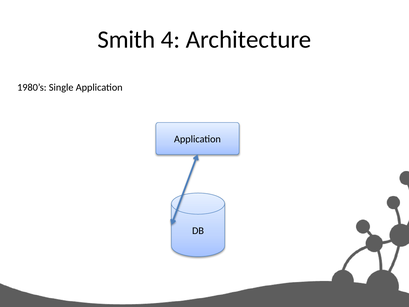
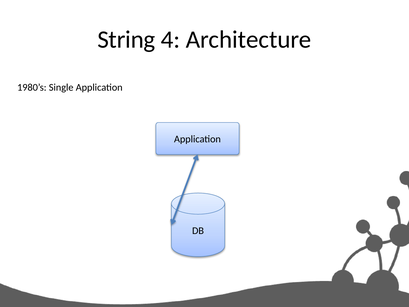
Smith: Smith -> String
